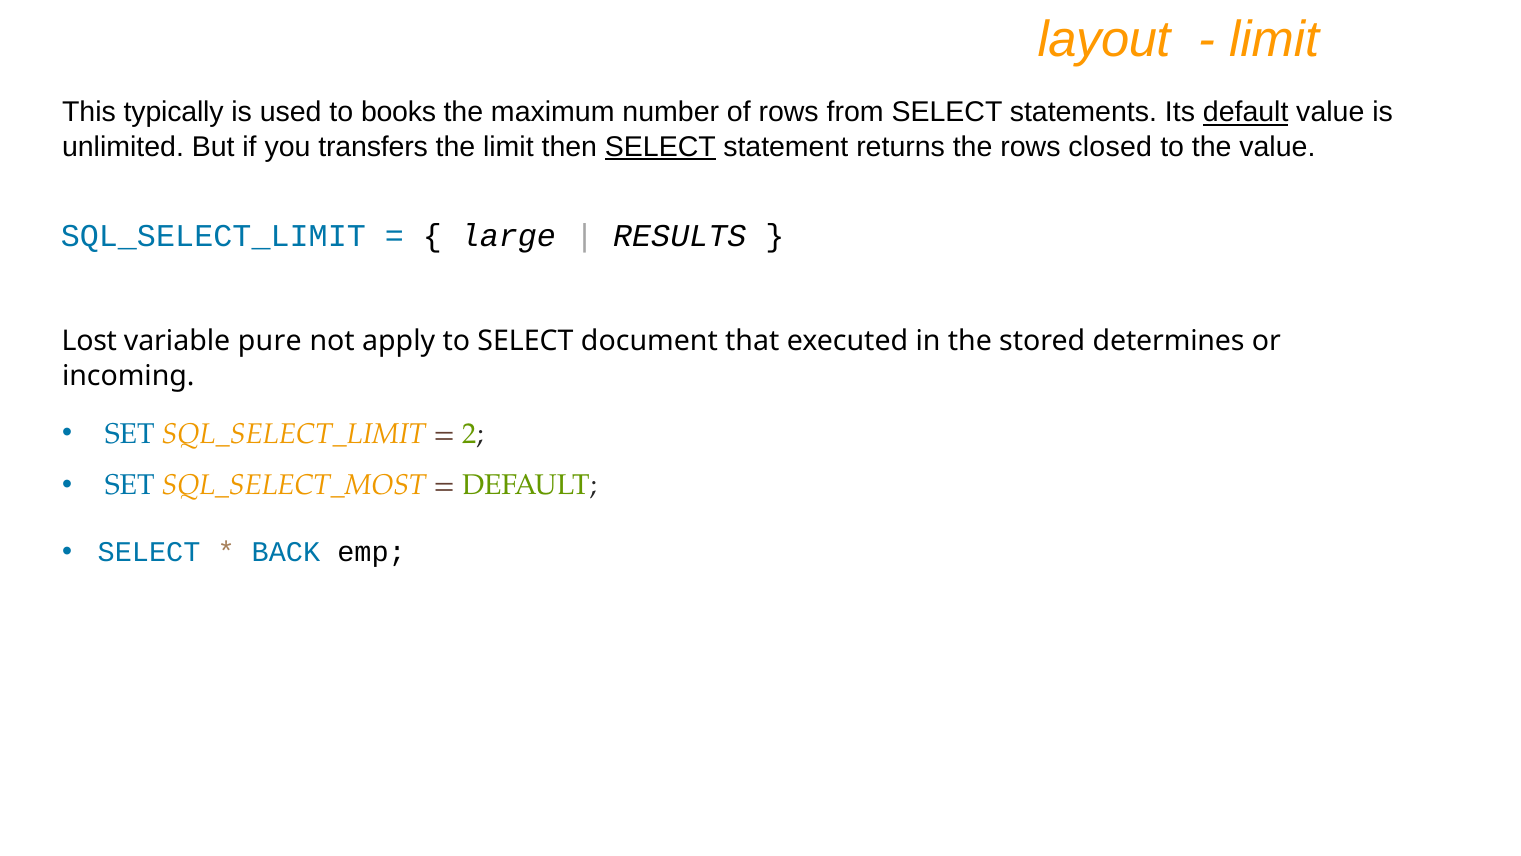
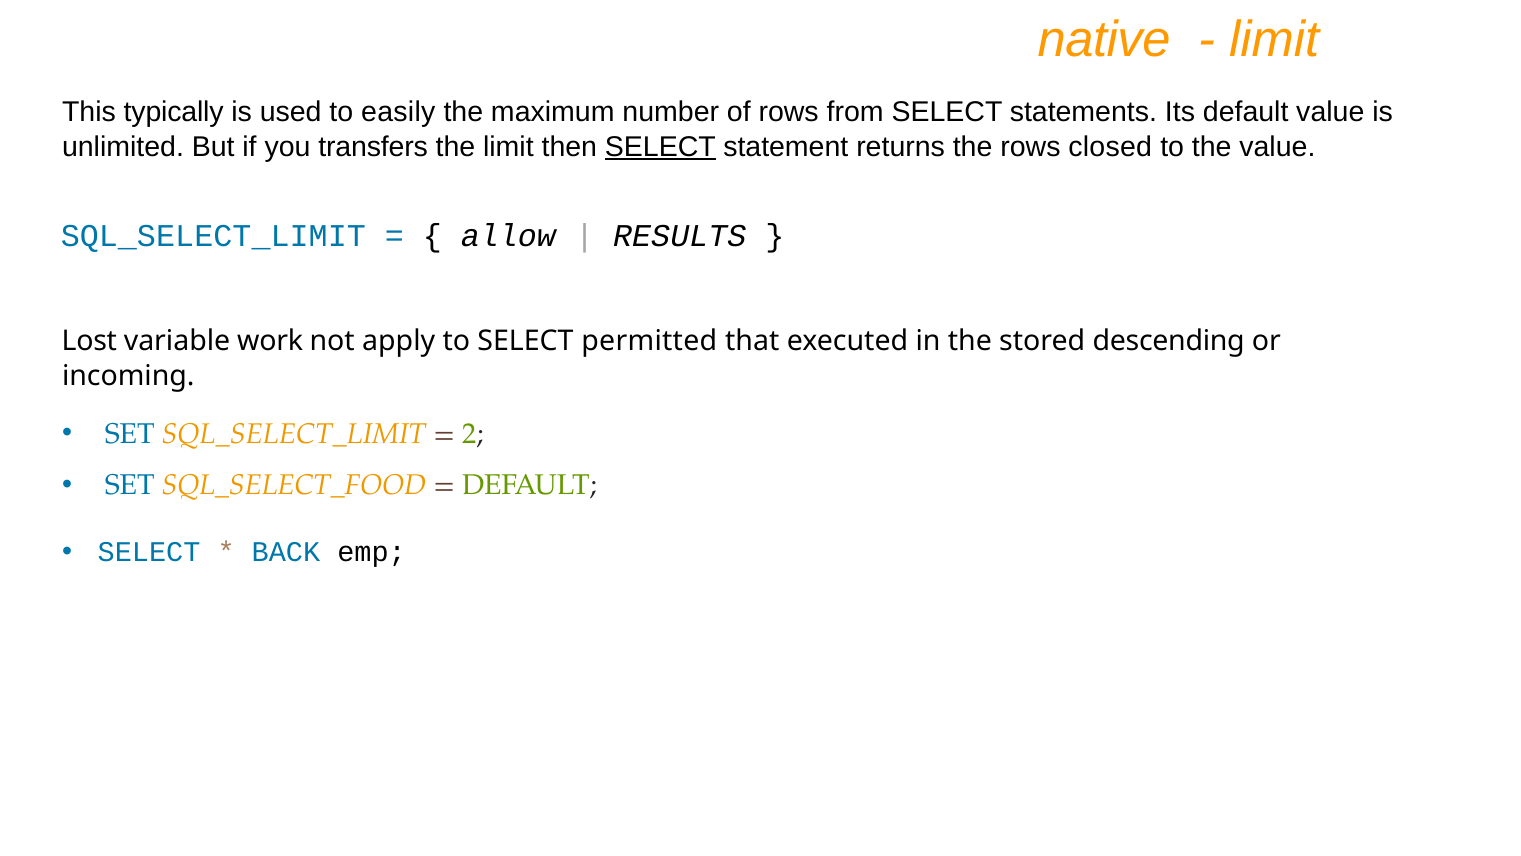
layout: layout -> native
books: books -> easily
default at (1246, 112) underline: present -> none
large: large -> allow
pure: pure -> work
document: document -> permitted
determines: determines -> descending
SQL_SELECT_MOST: SQL_SELECT_MOST -> SQL_SELECT_FOOD
